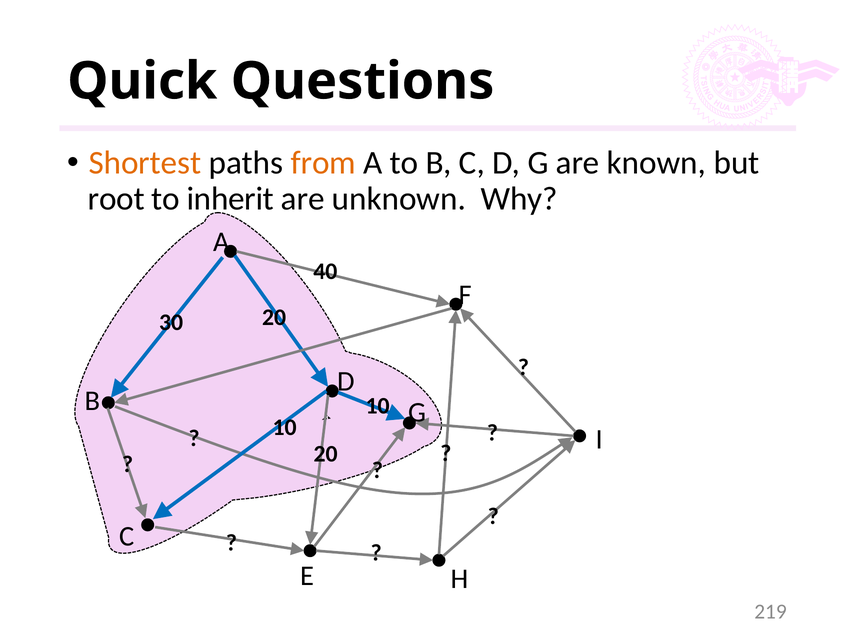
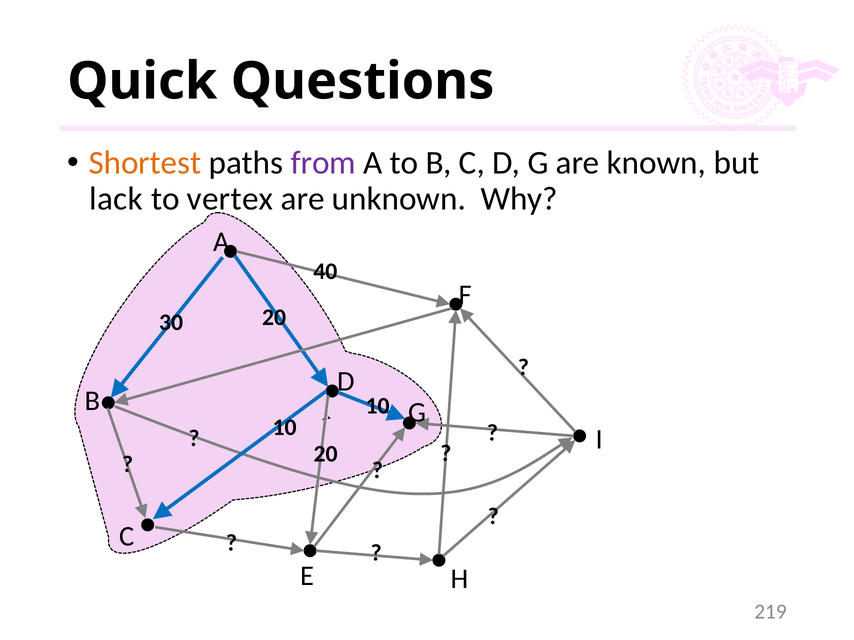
from colour: orange -> purple
root: root -> lack
inherit: inherit -> vertex
